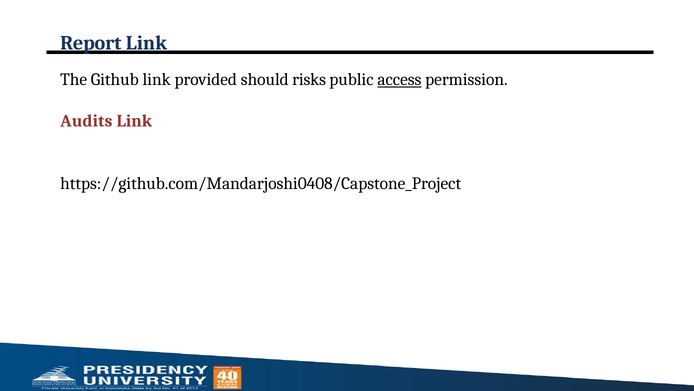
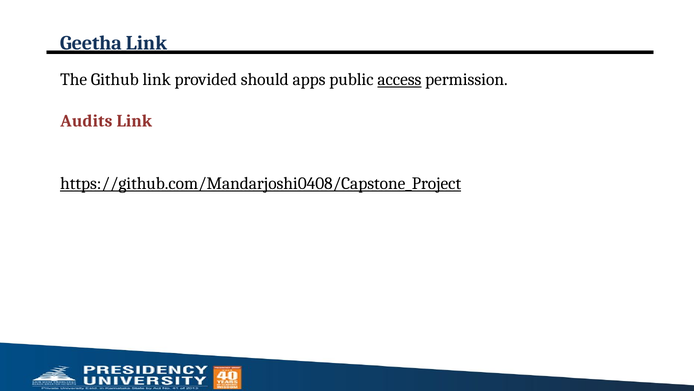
Report: Report -> Geetha
risks: risks -> apps
https://github.com/Mandarjoshi0408/Capstone_Project underline: none -> present
